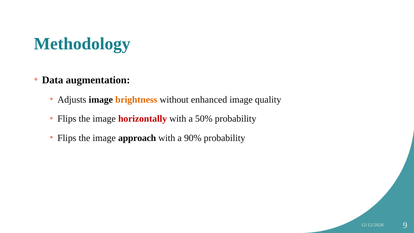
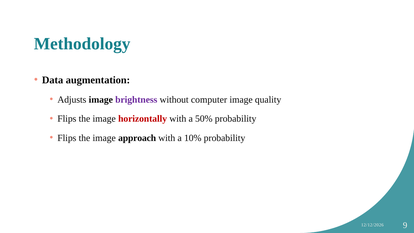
brightness colour: orange -> purple
enhanced: enhanced -> computer
90%: 90% -> 10%
